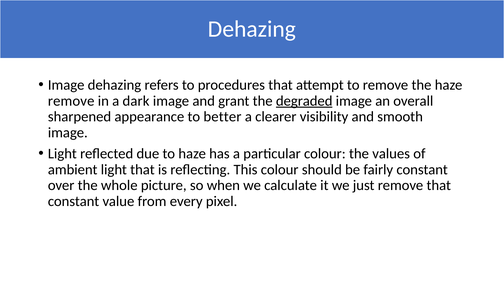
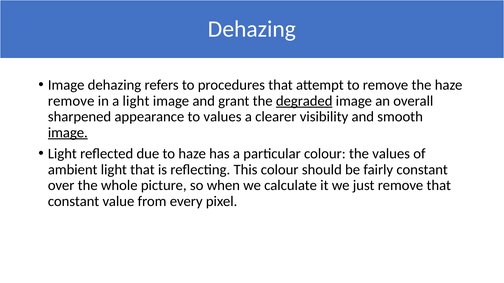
a dark: dark -> light
to better: better -> values
image at (68, 133) underline: none -> present
